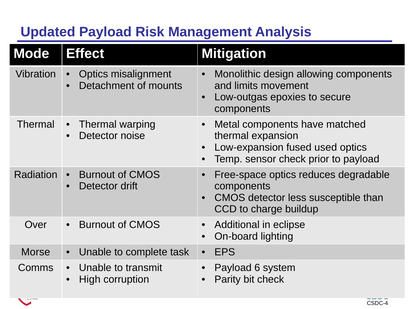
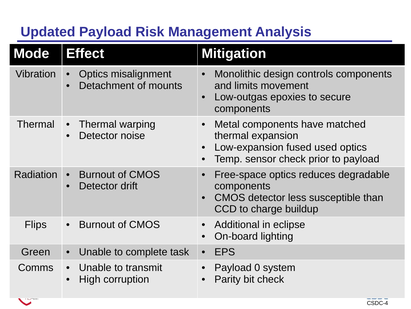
allowing: allowing -> controls
Over: Over -> Flips
Morse: Morse -> Green
6: 6 -> 0
